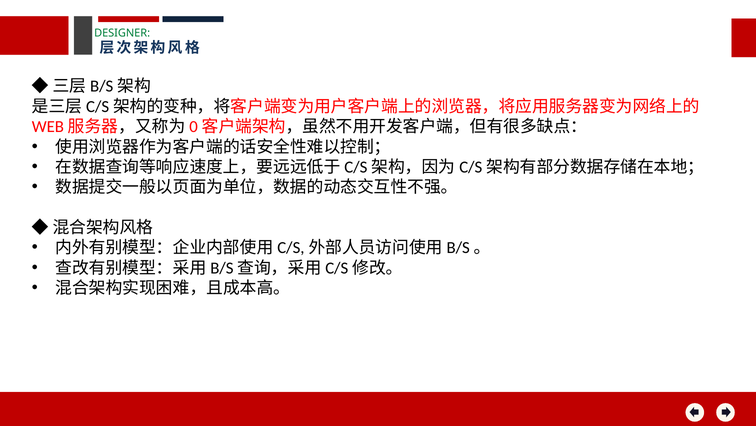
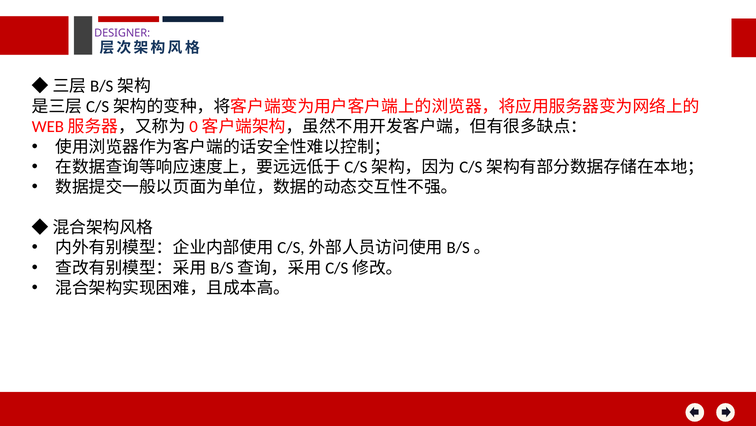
DESIGNER colour: green -> purple
